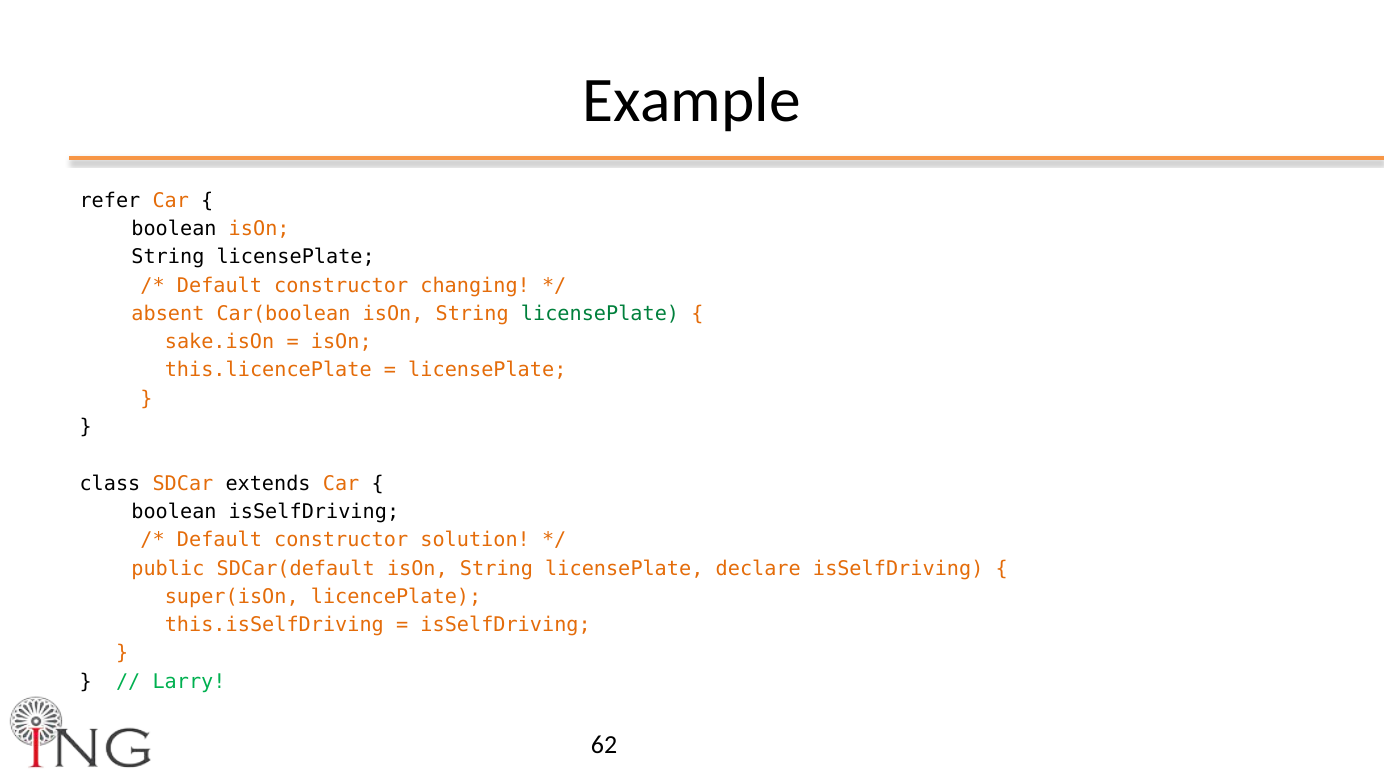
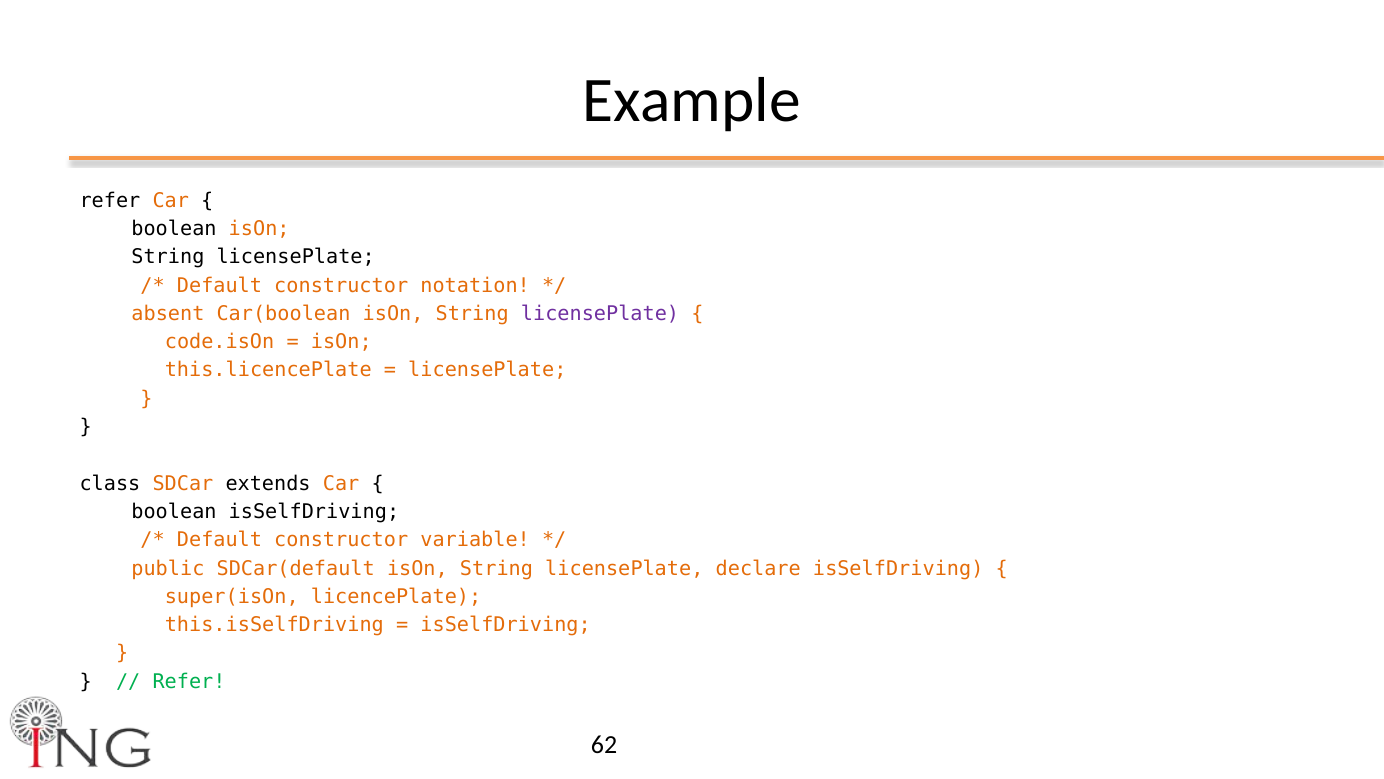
changing: changing -> notation
licensePlate at (600, 313) colour: green -> purple
sake.isOn: sake.isOn -> code.isOn
solution: solution -> variable
Larry at (189, 681): Larry -> Refer
